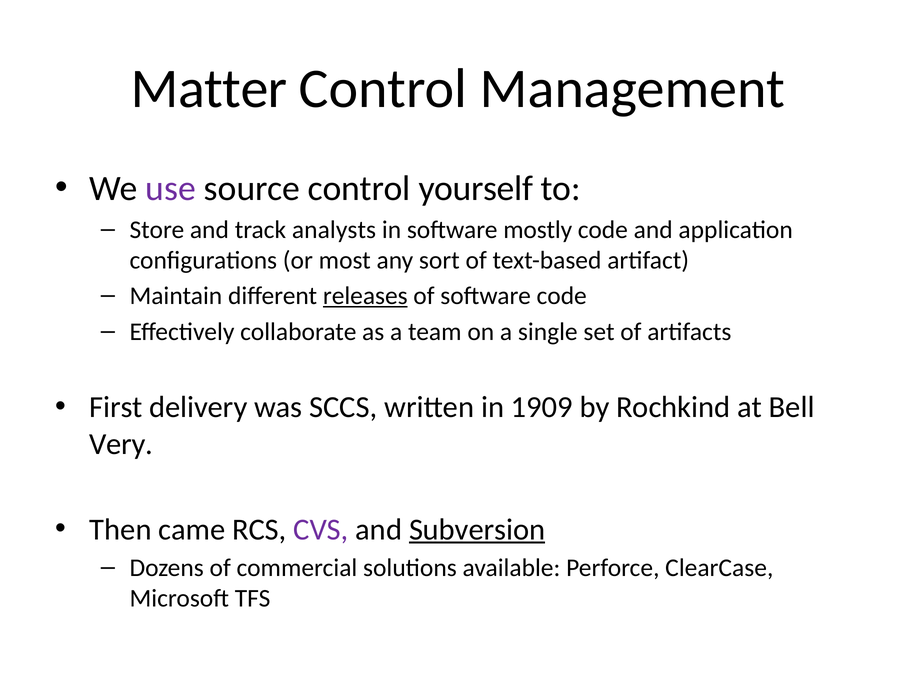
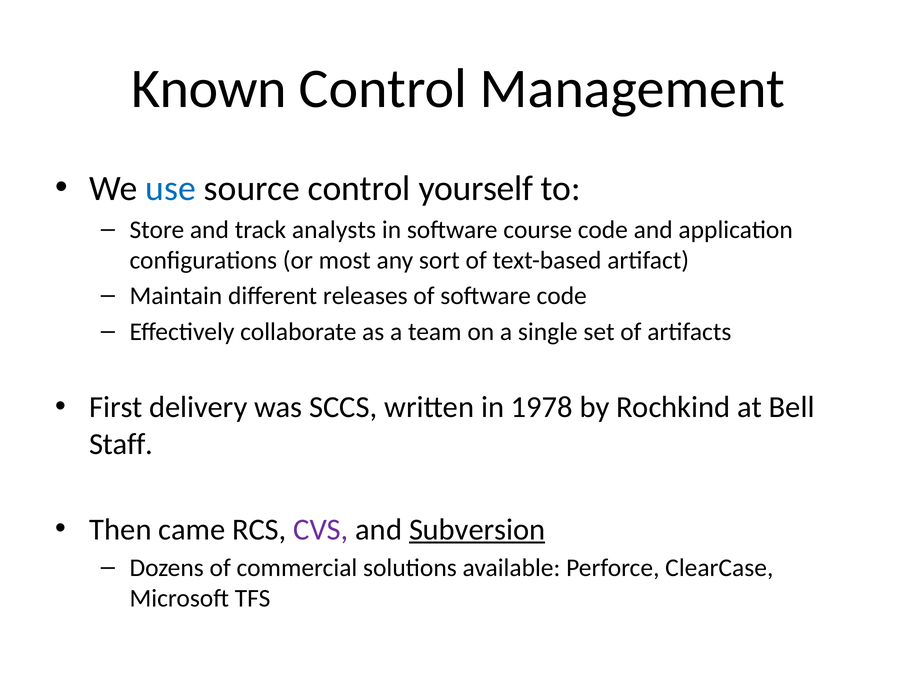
Matter: Matter -> Known
use colour: purple -> blue
mostly: mostly -> course
releases underline: present -> none
1909: 1909 -> 1978
Very: Very -> Staff
